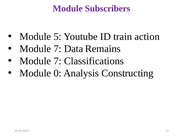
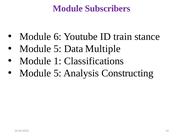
5: 5 -> 6
action: action -> stance
7 at (58, 49): 7 -> 5
Remains: Remains -> Multiple
7 at (58, 61): 7 -> 1
0 at (58, 73): 0 -> 5
